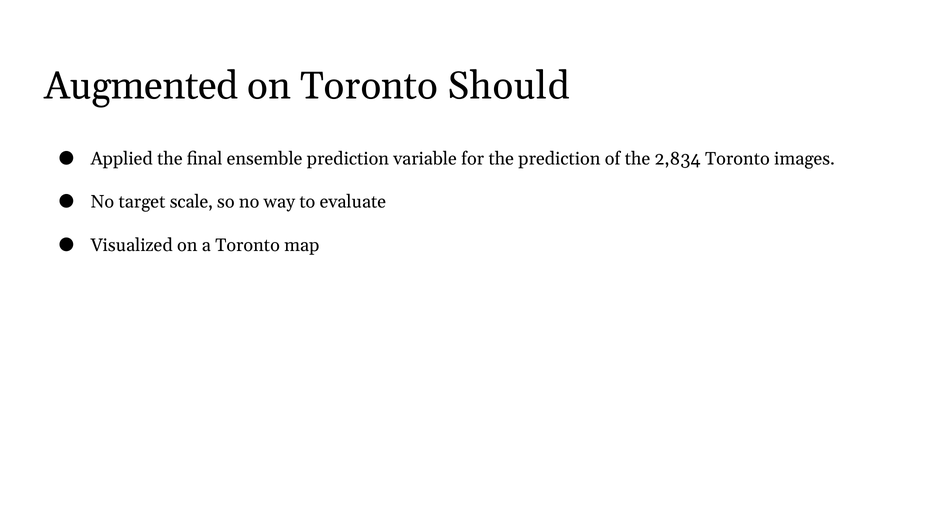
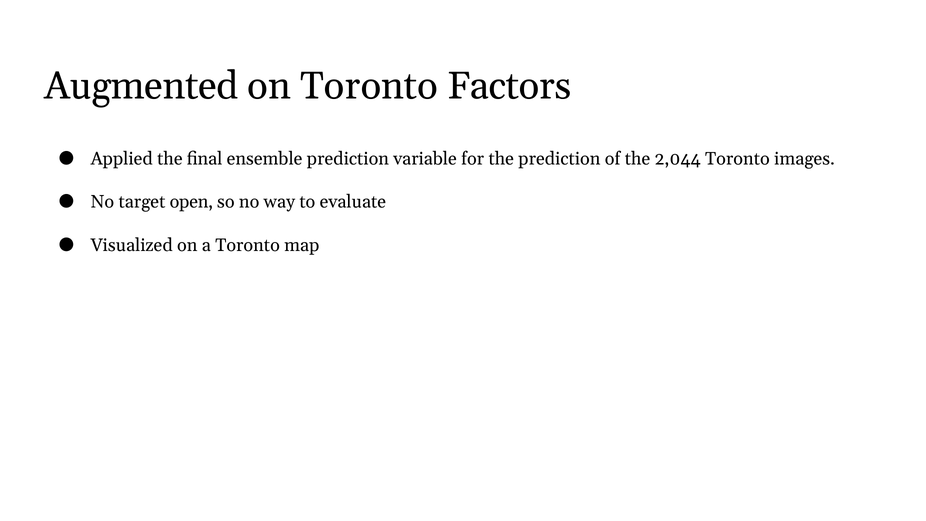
Should: Should -> Factors
2,834: 2,834 -> 2,044
scale: scale -> open
